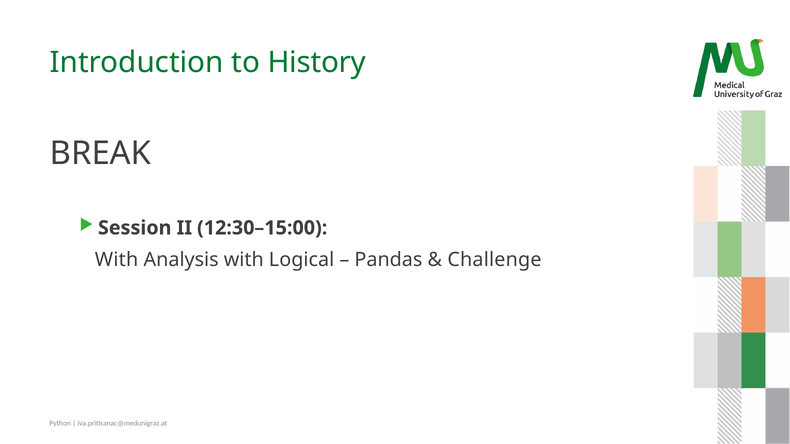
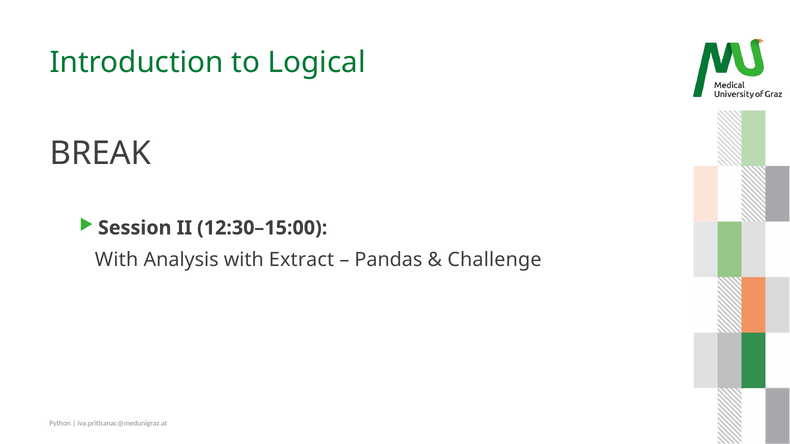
History: History -> Logical
Logical: Logical -> Extract
